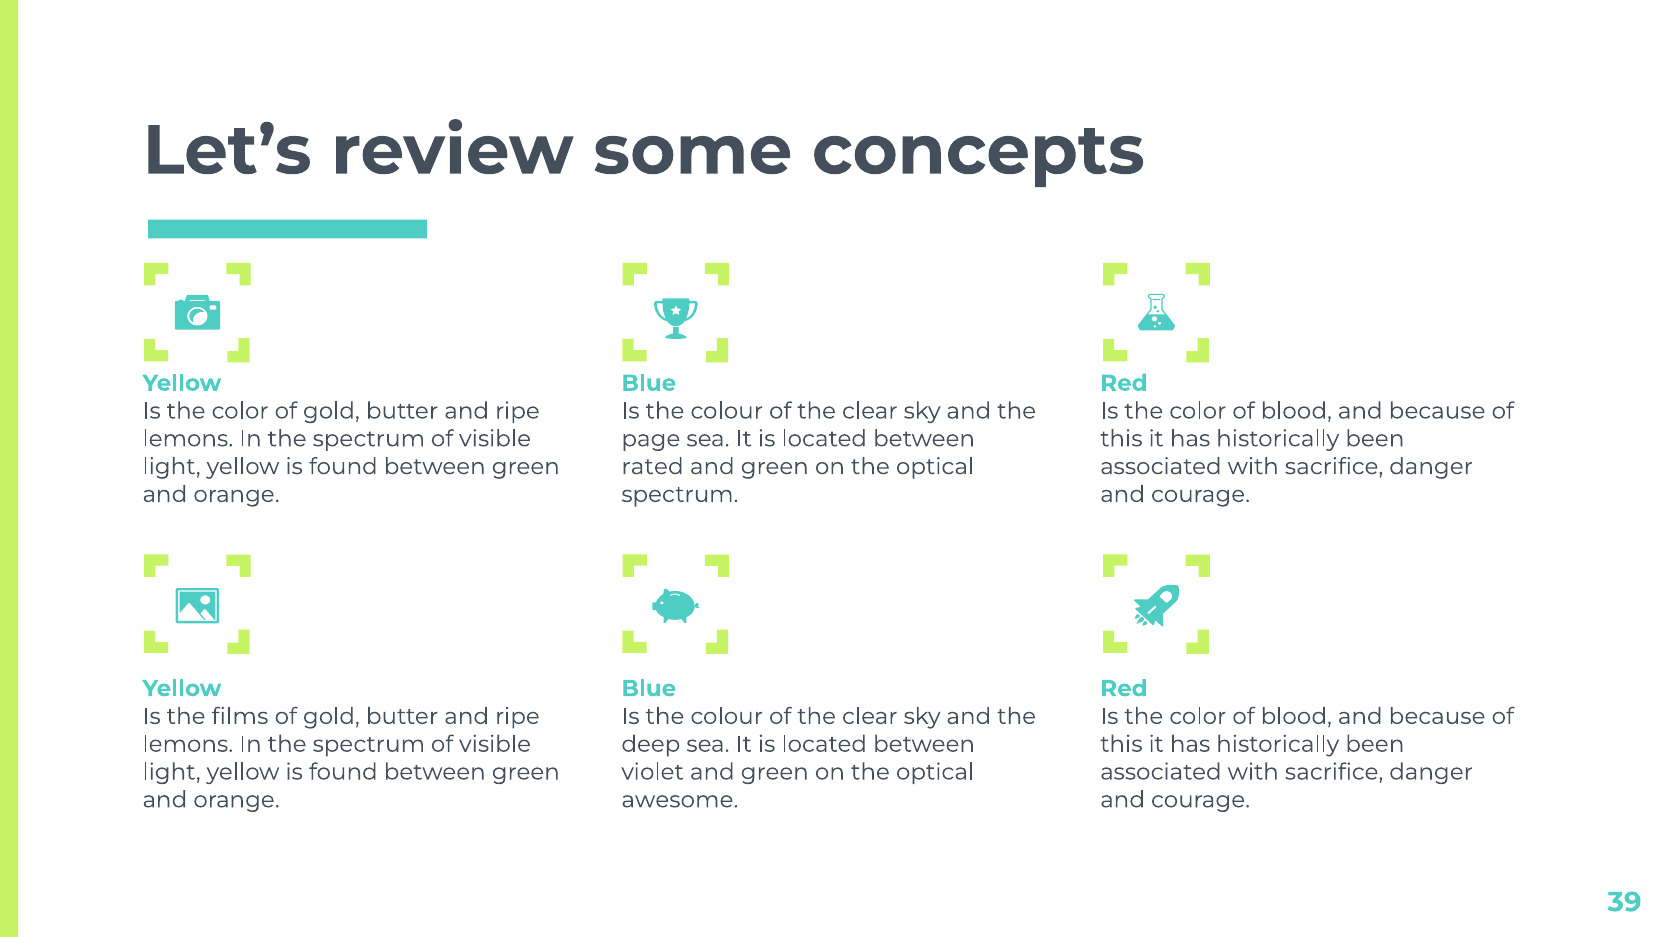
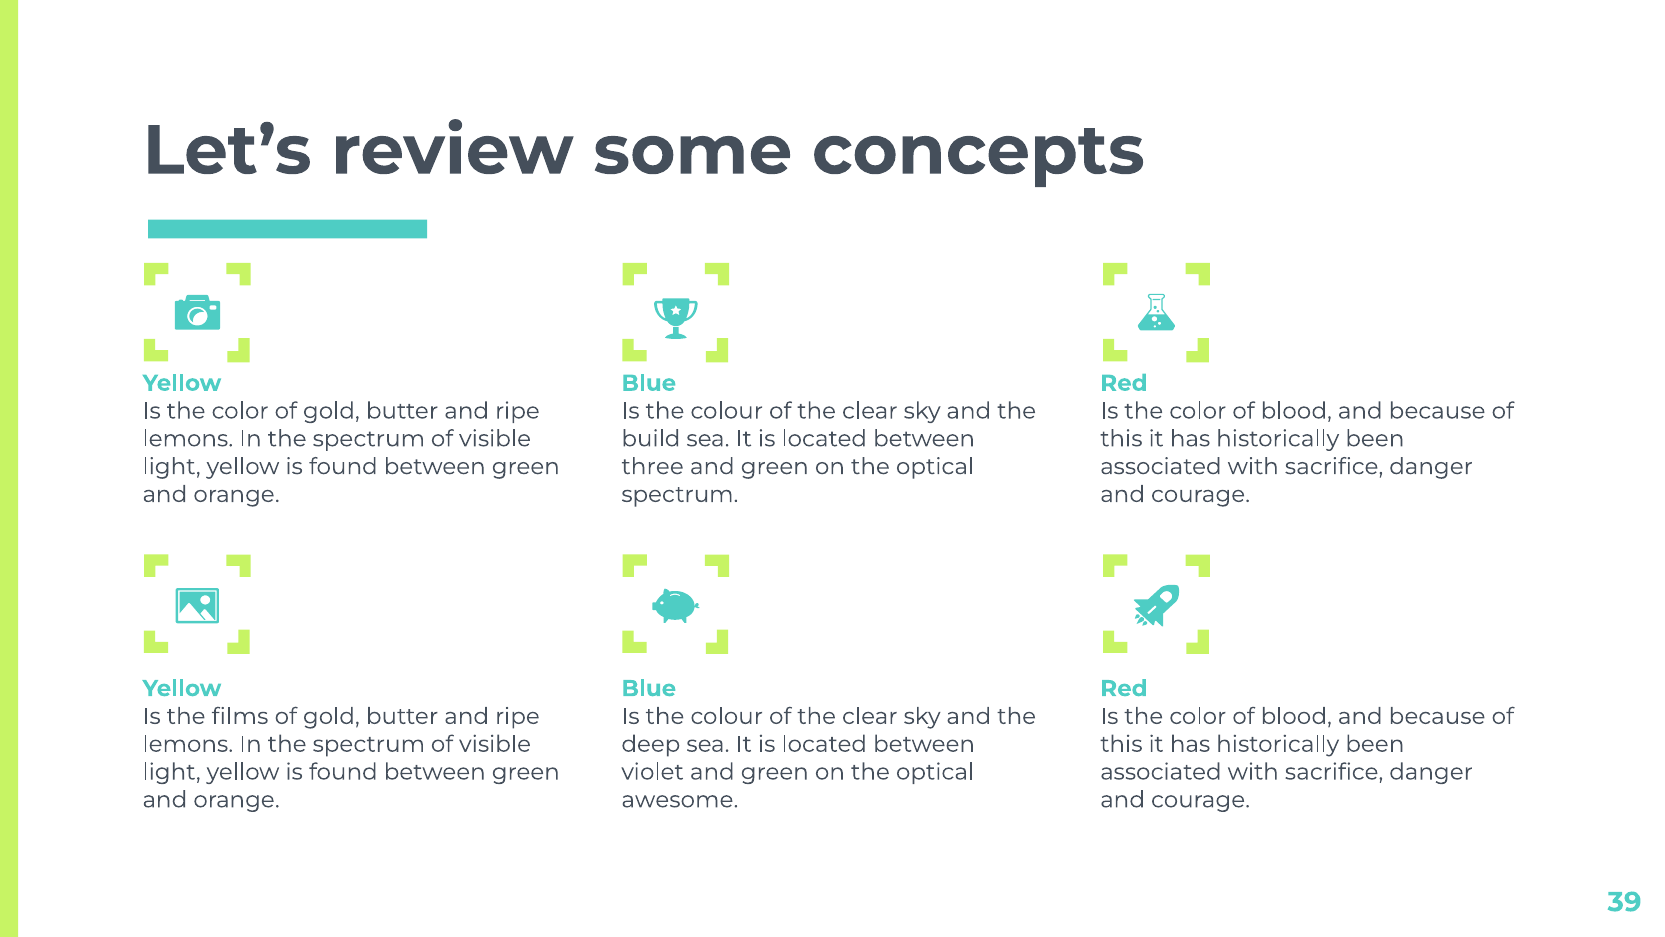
page: page -> build
rated: rated -> three
